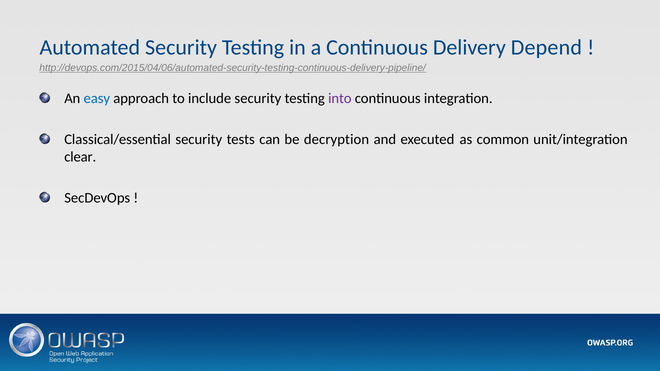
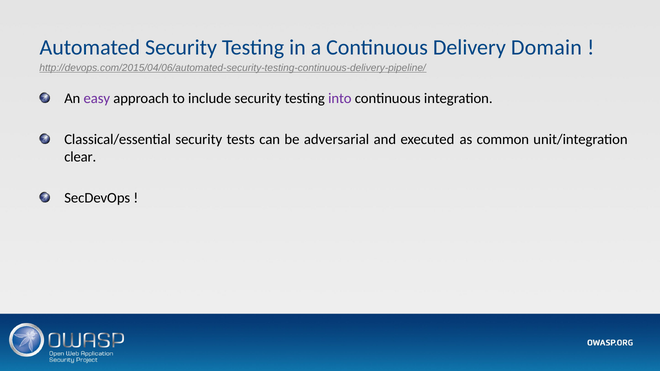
Depend: Depend -> Domain
easy colour: blue -> purple
decryption: decryption -> adversarial
